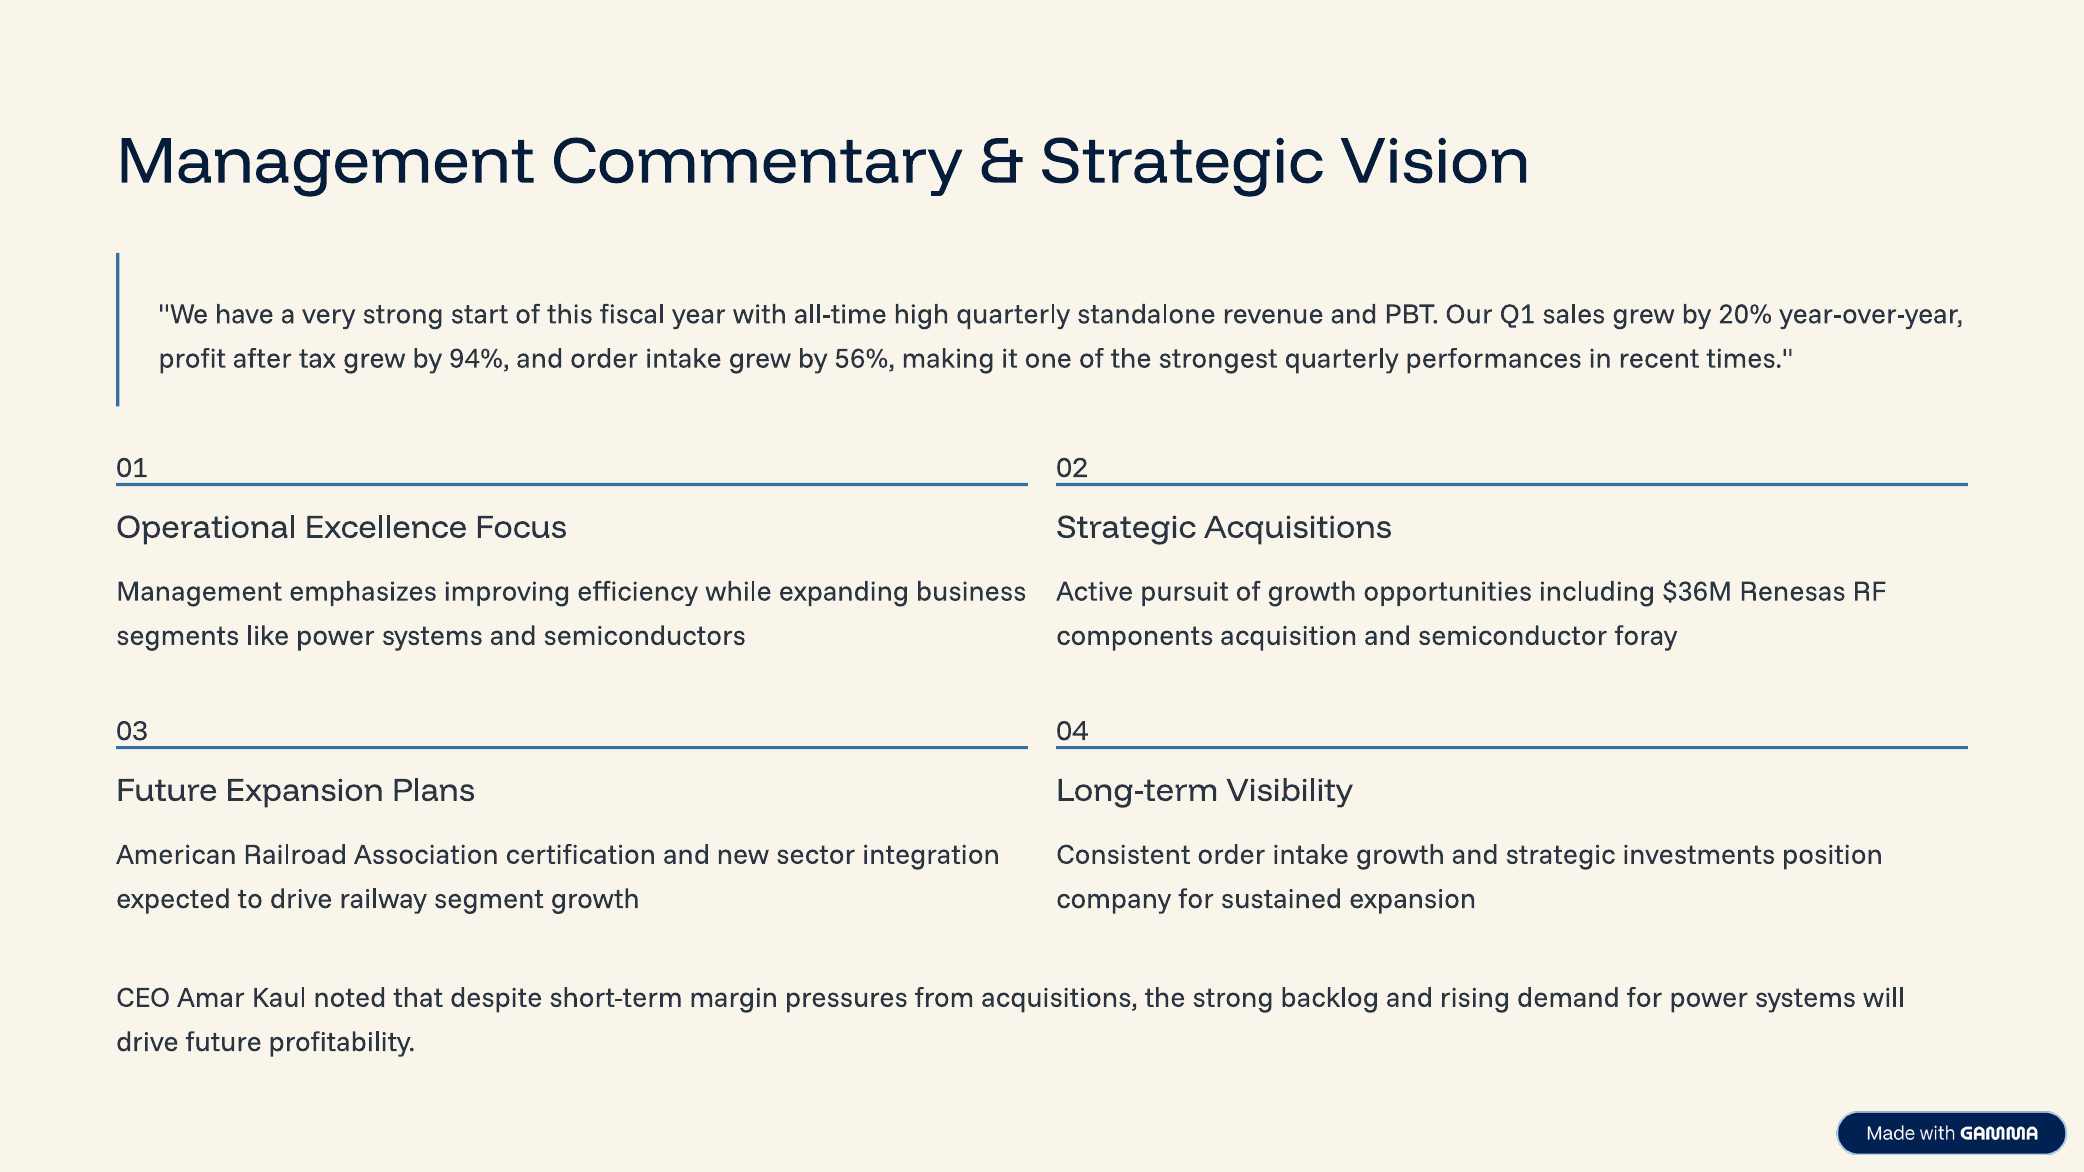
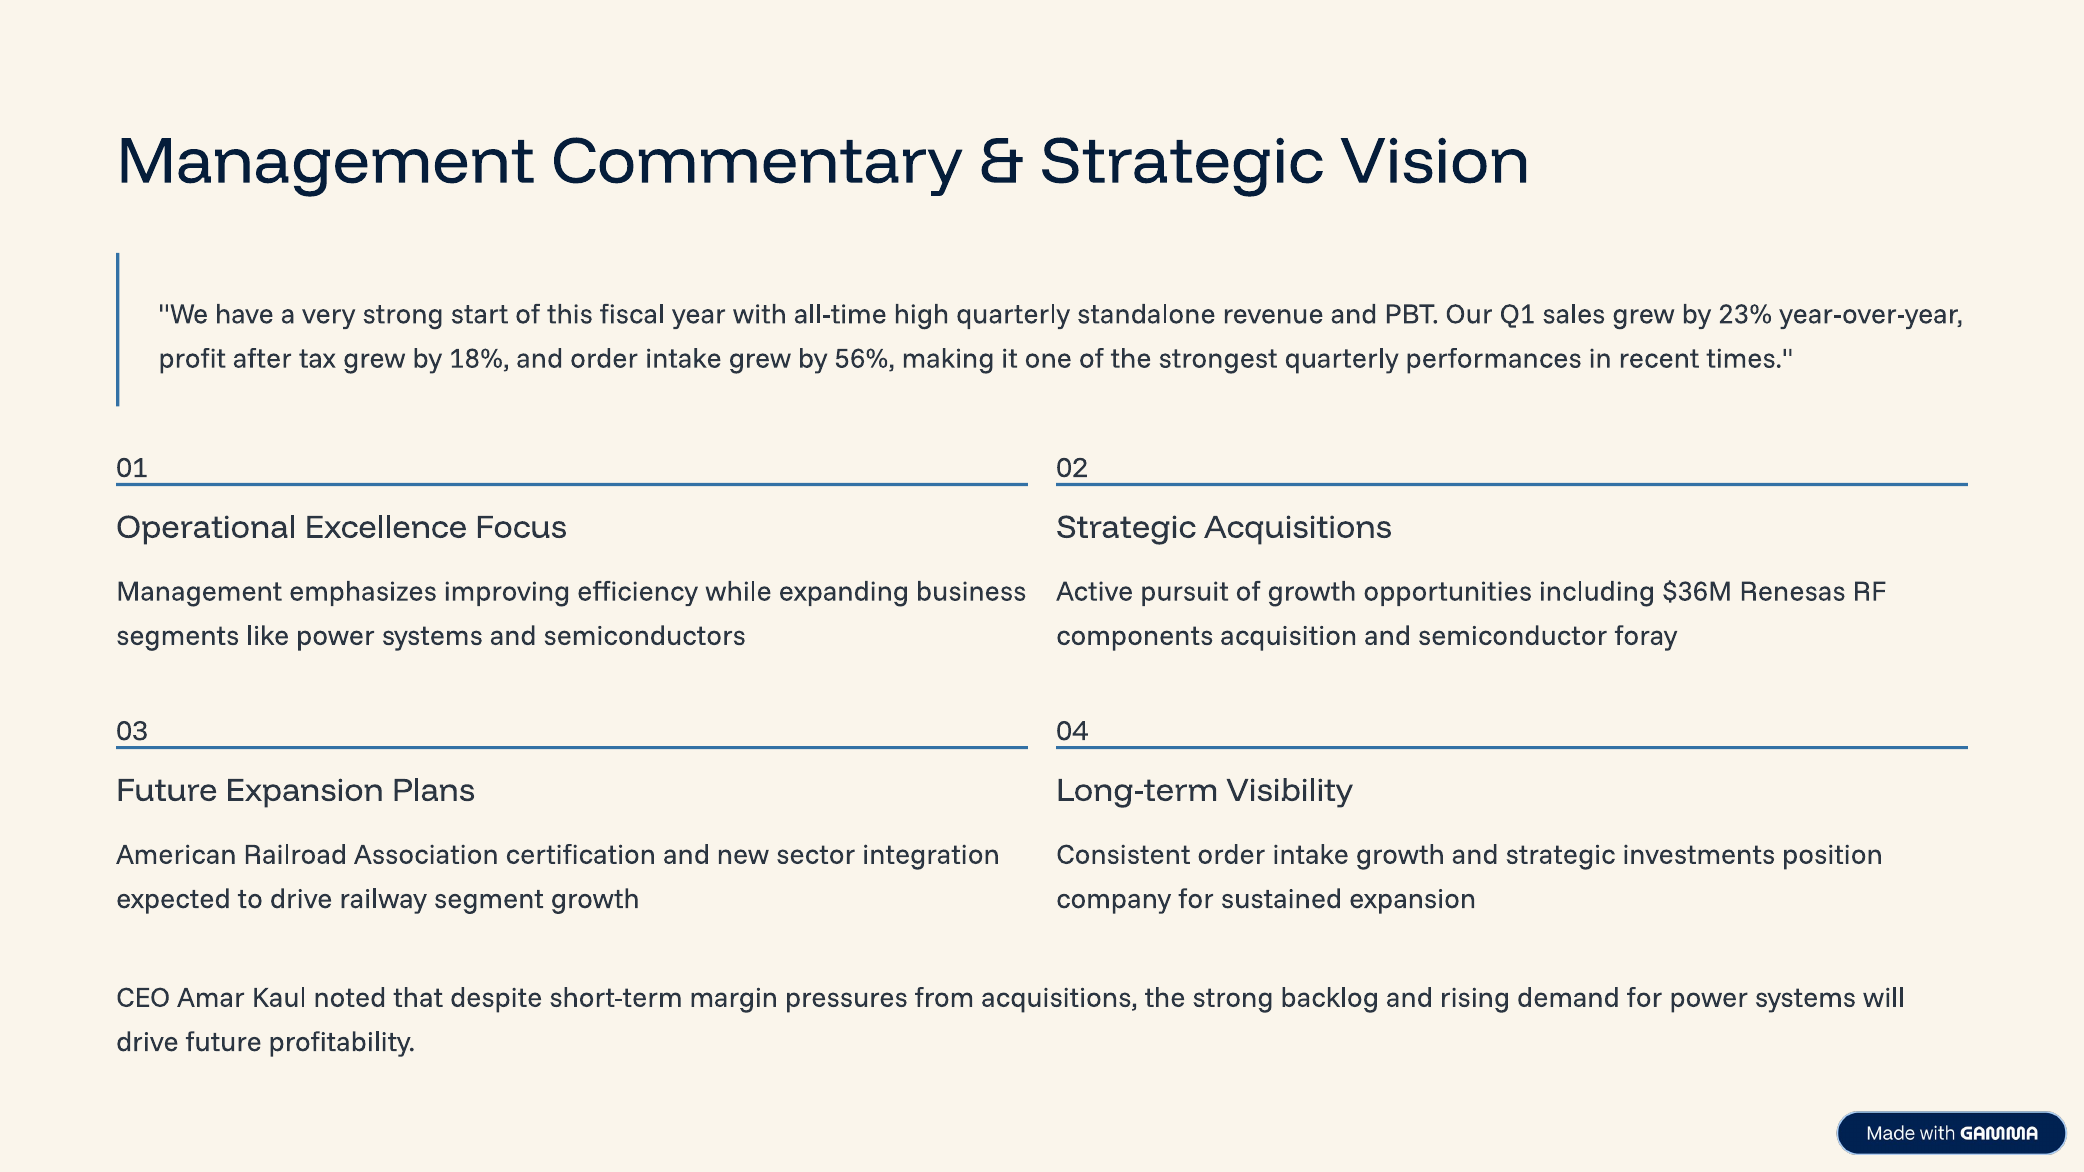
20%: 20% -> 23%
94%: 94% -> 18%
